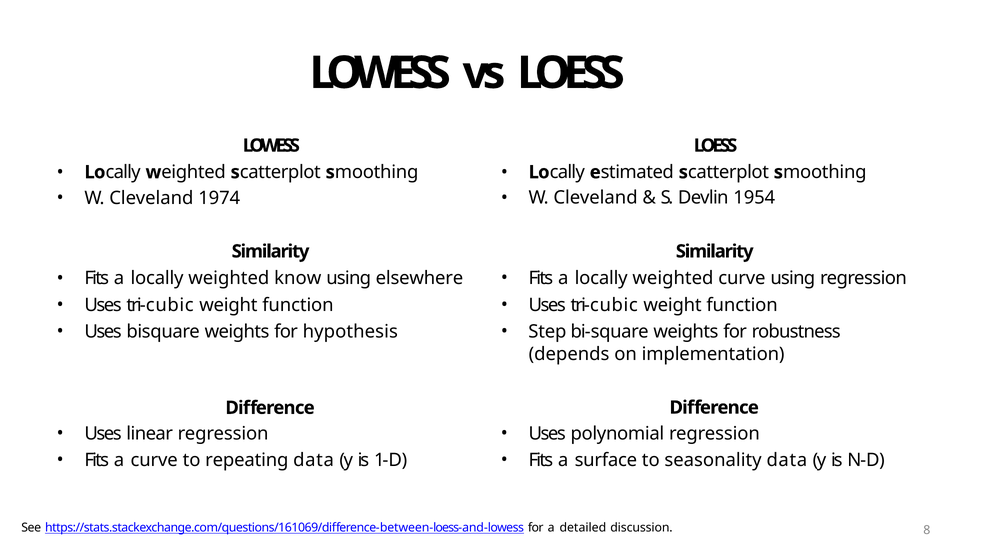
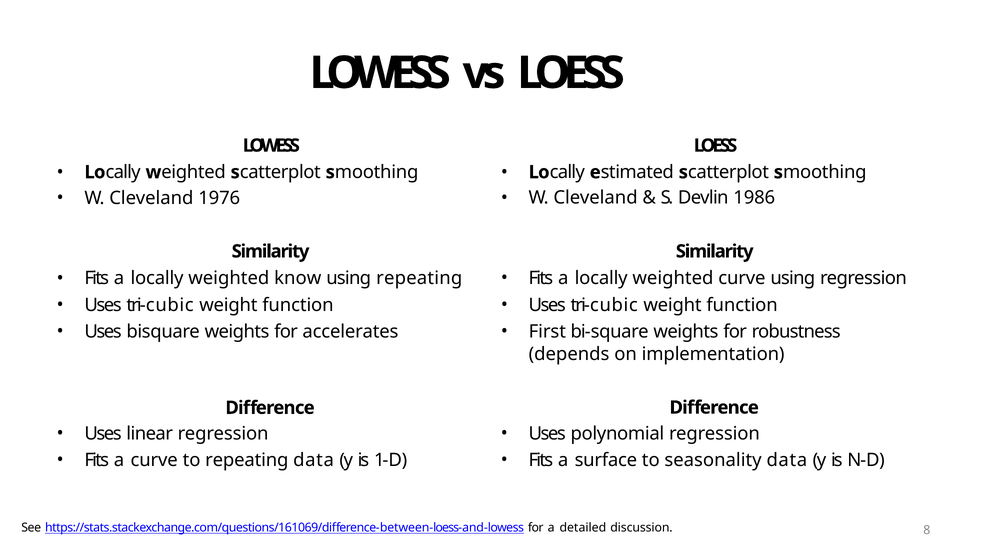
1954: 1954 -> 1986
1974: 1974 -> 1976
using elsewhere: elsewhere -> repeating
Step: Step -> First
hypothesis: hypothesis -> accelerates
